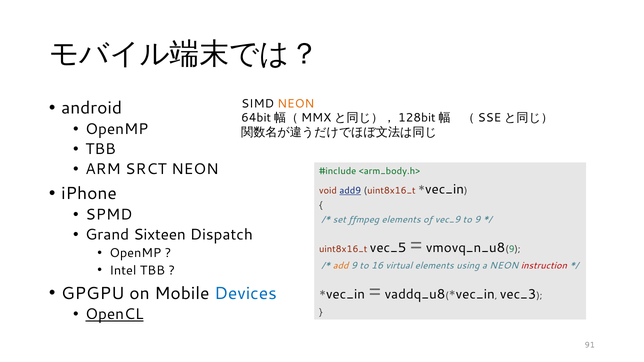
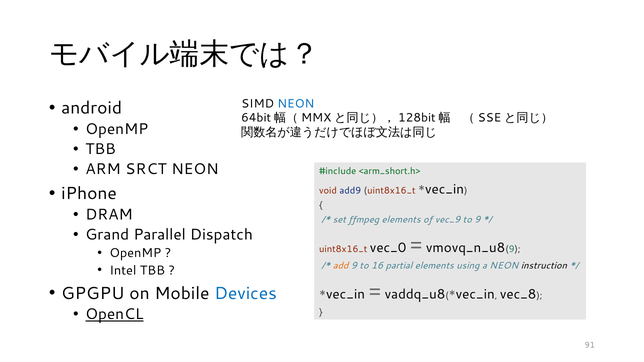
NEON at (296, 104) colour: orange -> blue
<arm_body.h>: <arm_body.h> -> <arm_short.h>
add9 underline: present -> none
SPMD: SPMD -> DRAM
Sixteen: Sixteen -> Parallel
vec_5: vec_5 -> vec_0
virtual: virtual -> partial
instruction colour: red -> black
vec_3: vec_3 -> vec_8
